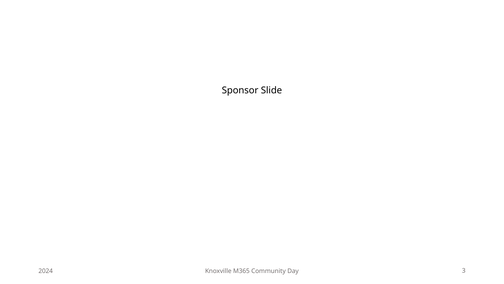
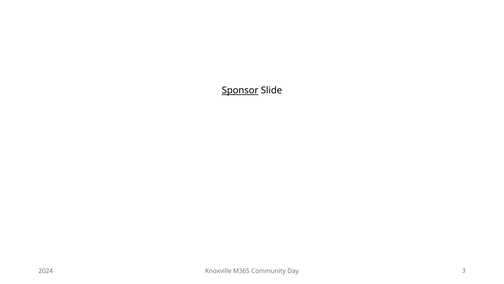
Sponsor underline: none -> present
